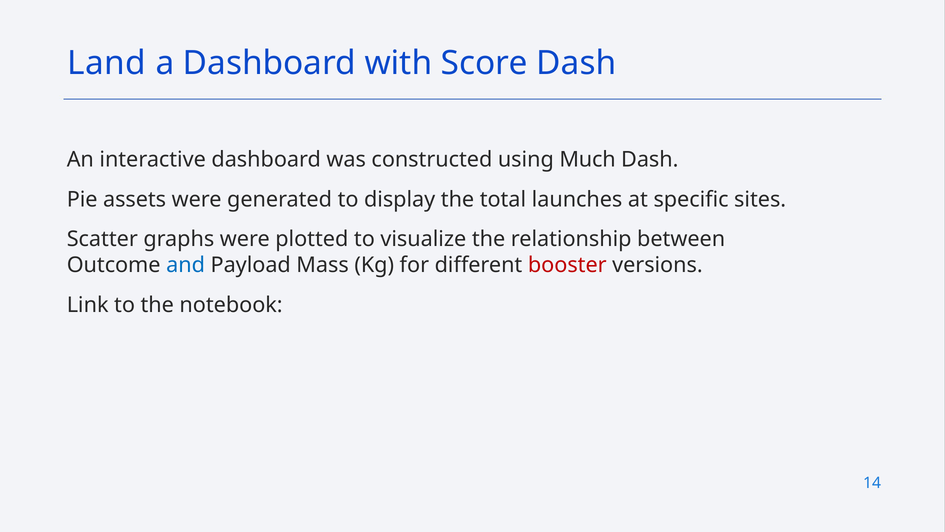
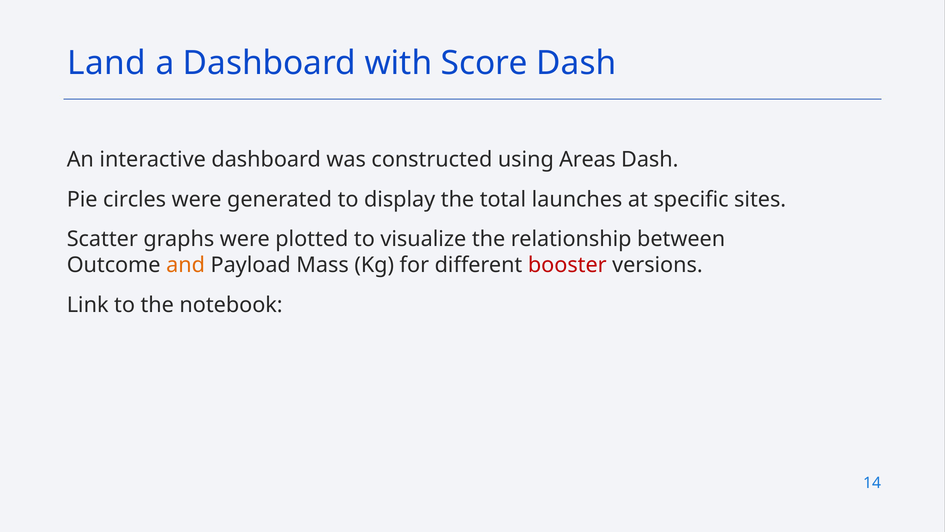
Much: Much -> Areas
assets: assets -> circles
and colour: blue -> orange
